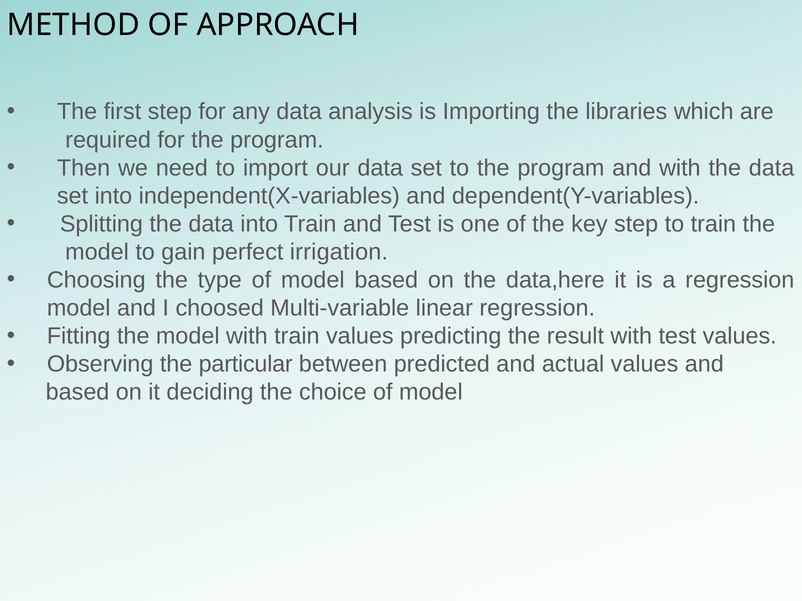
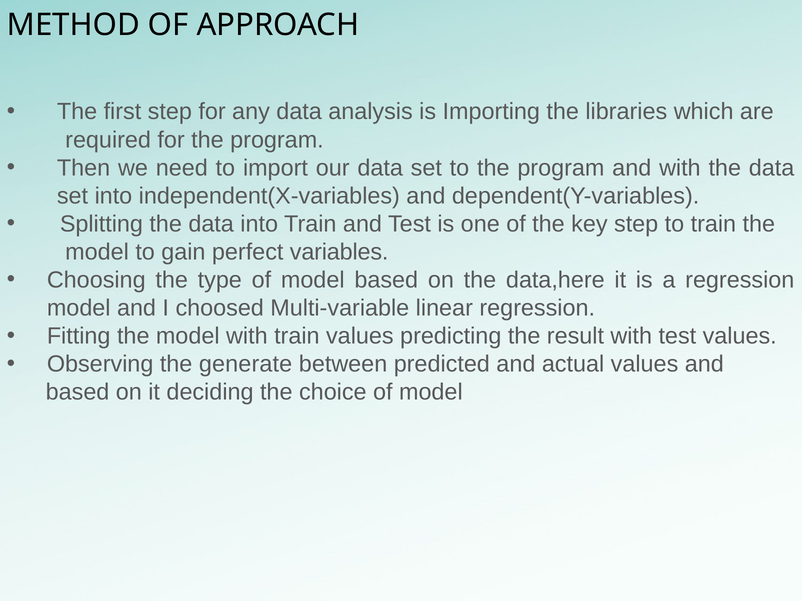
irrigation: irrigation -> variables
particular: particular -> generate
